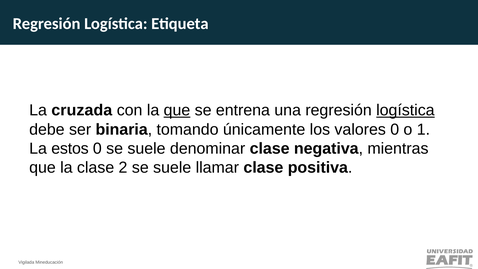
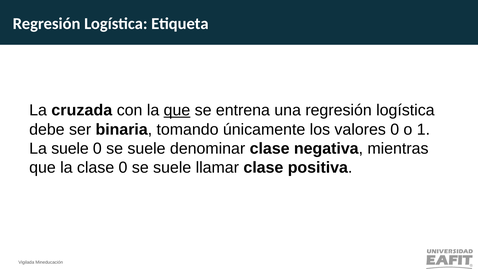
logística at (405, 110) underline: present -> none
La estos: estos -> suele
clase 2: 2 -> 0
